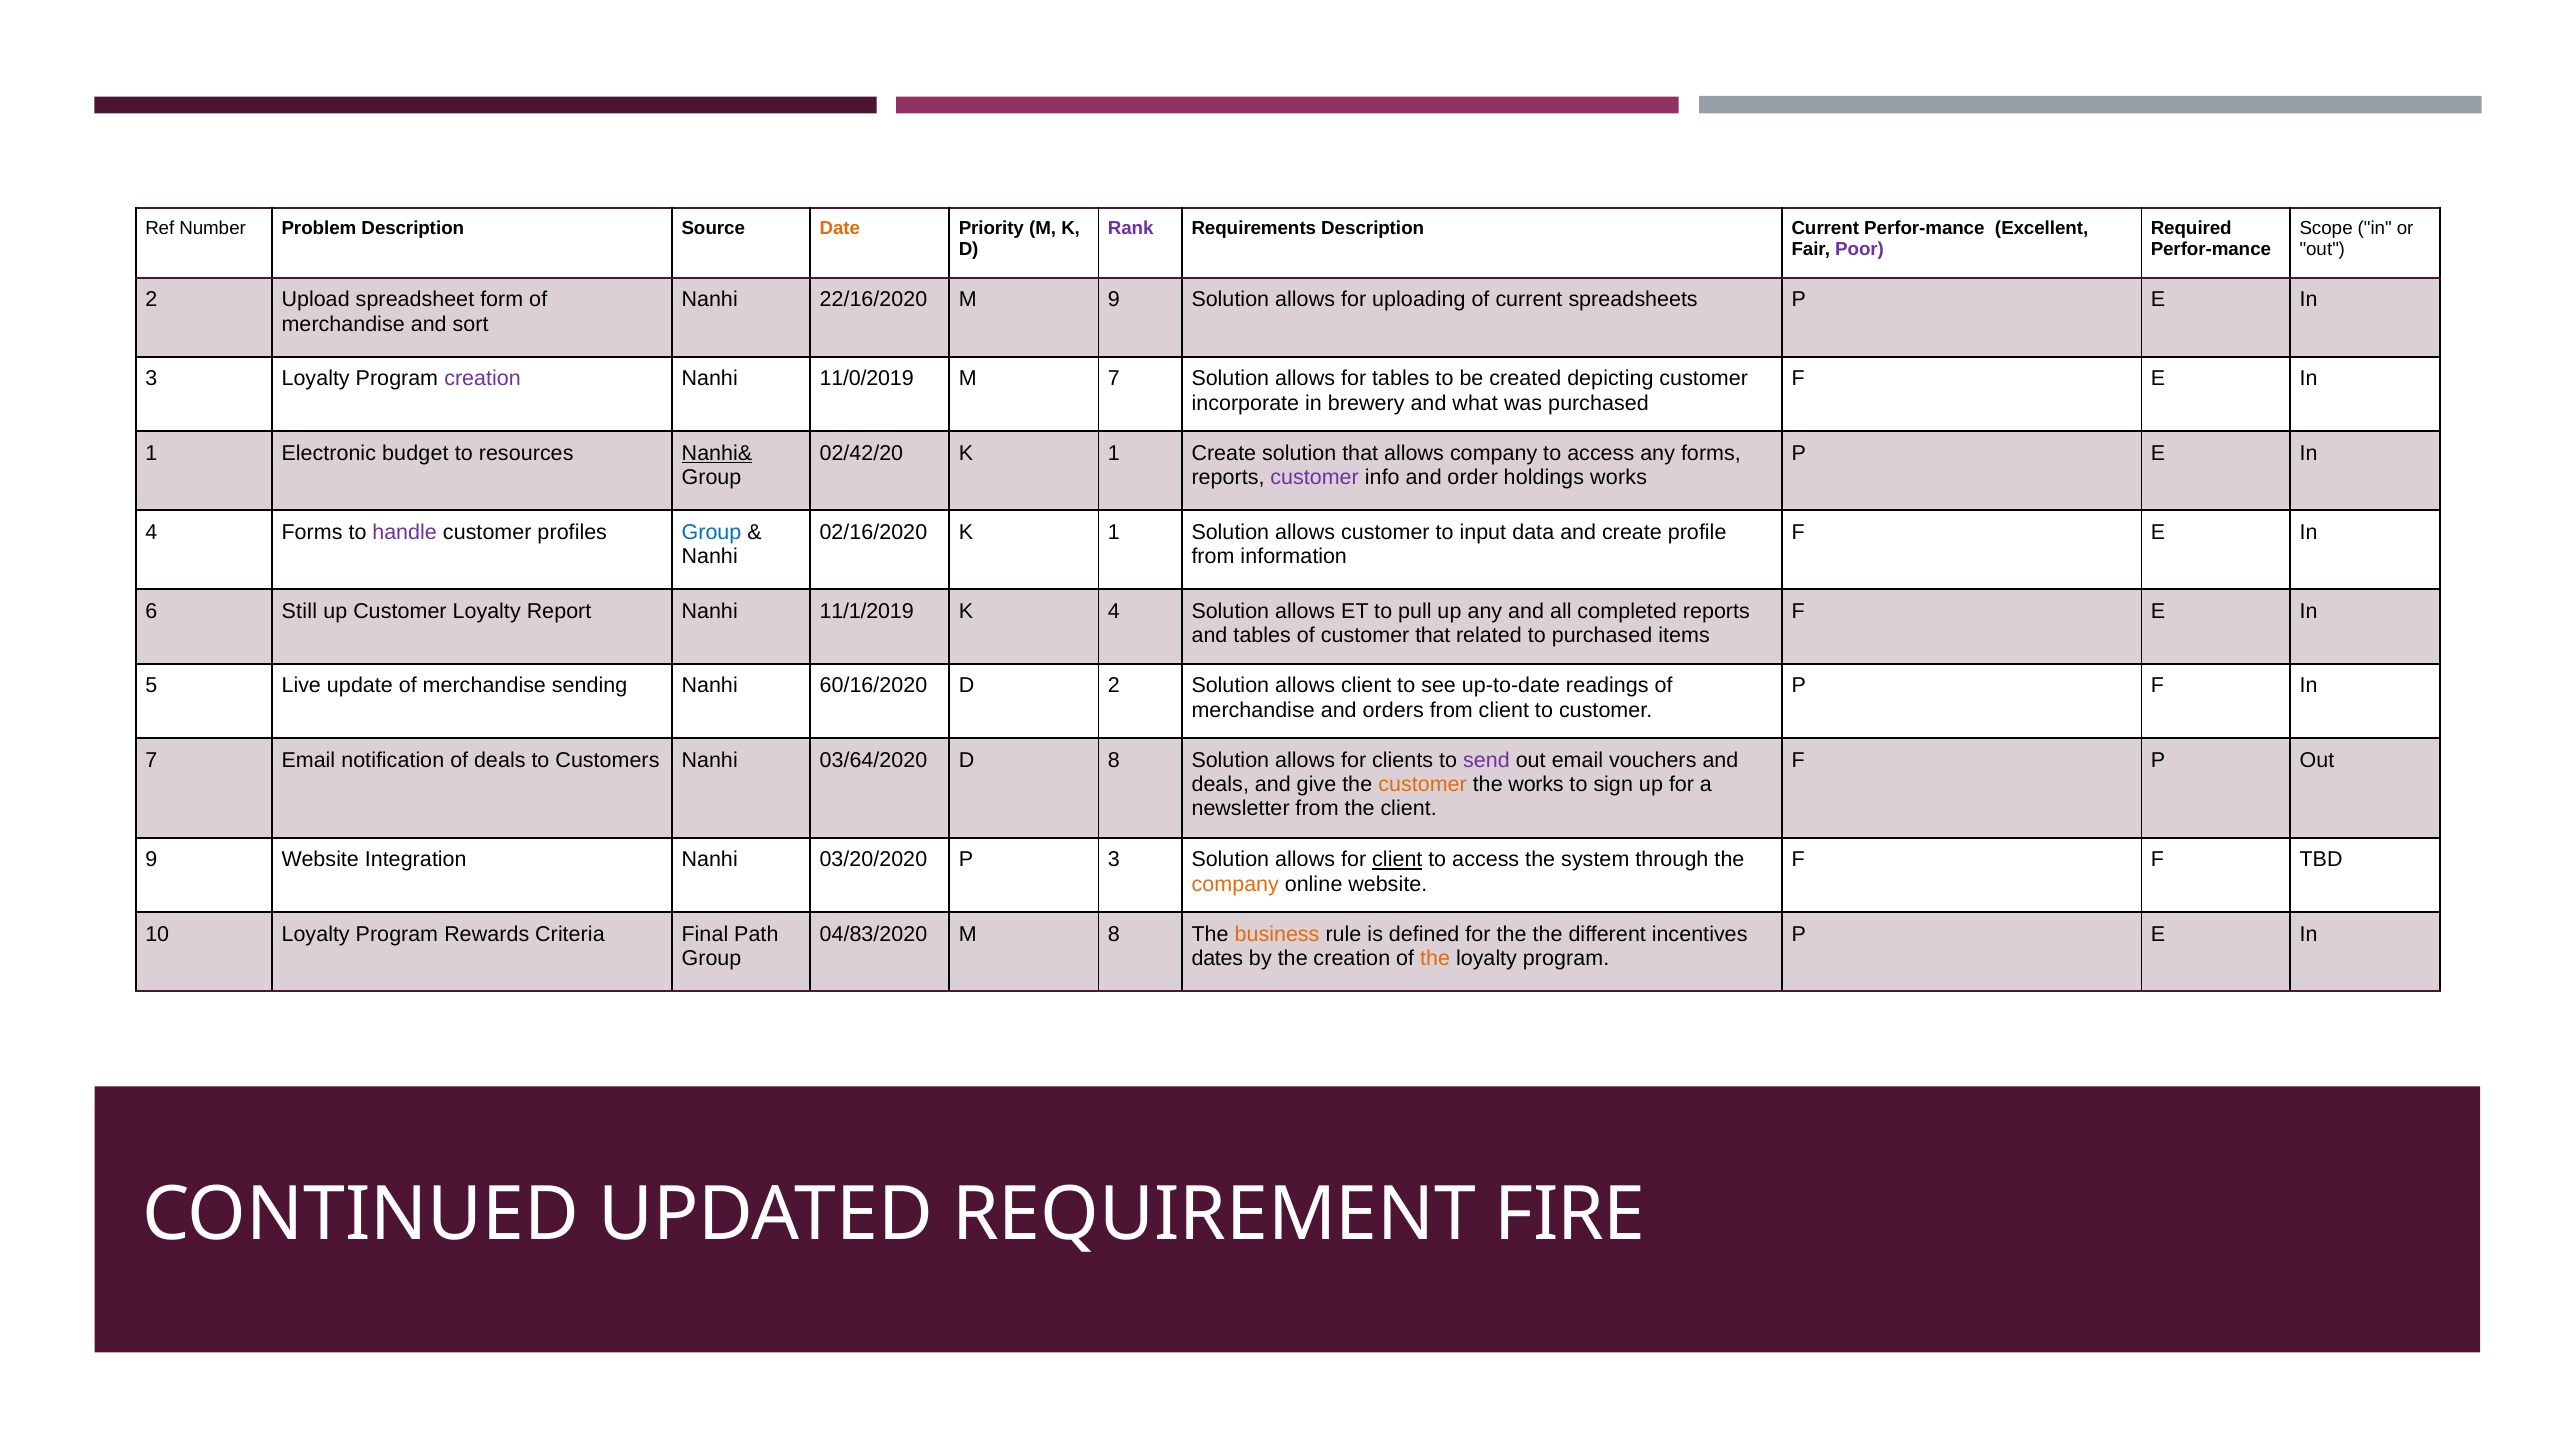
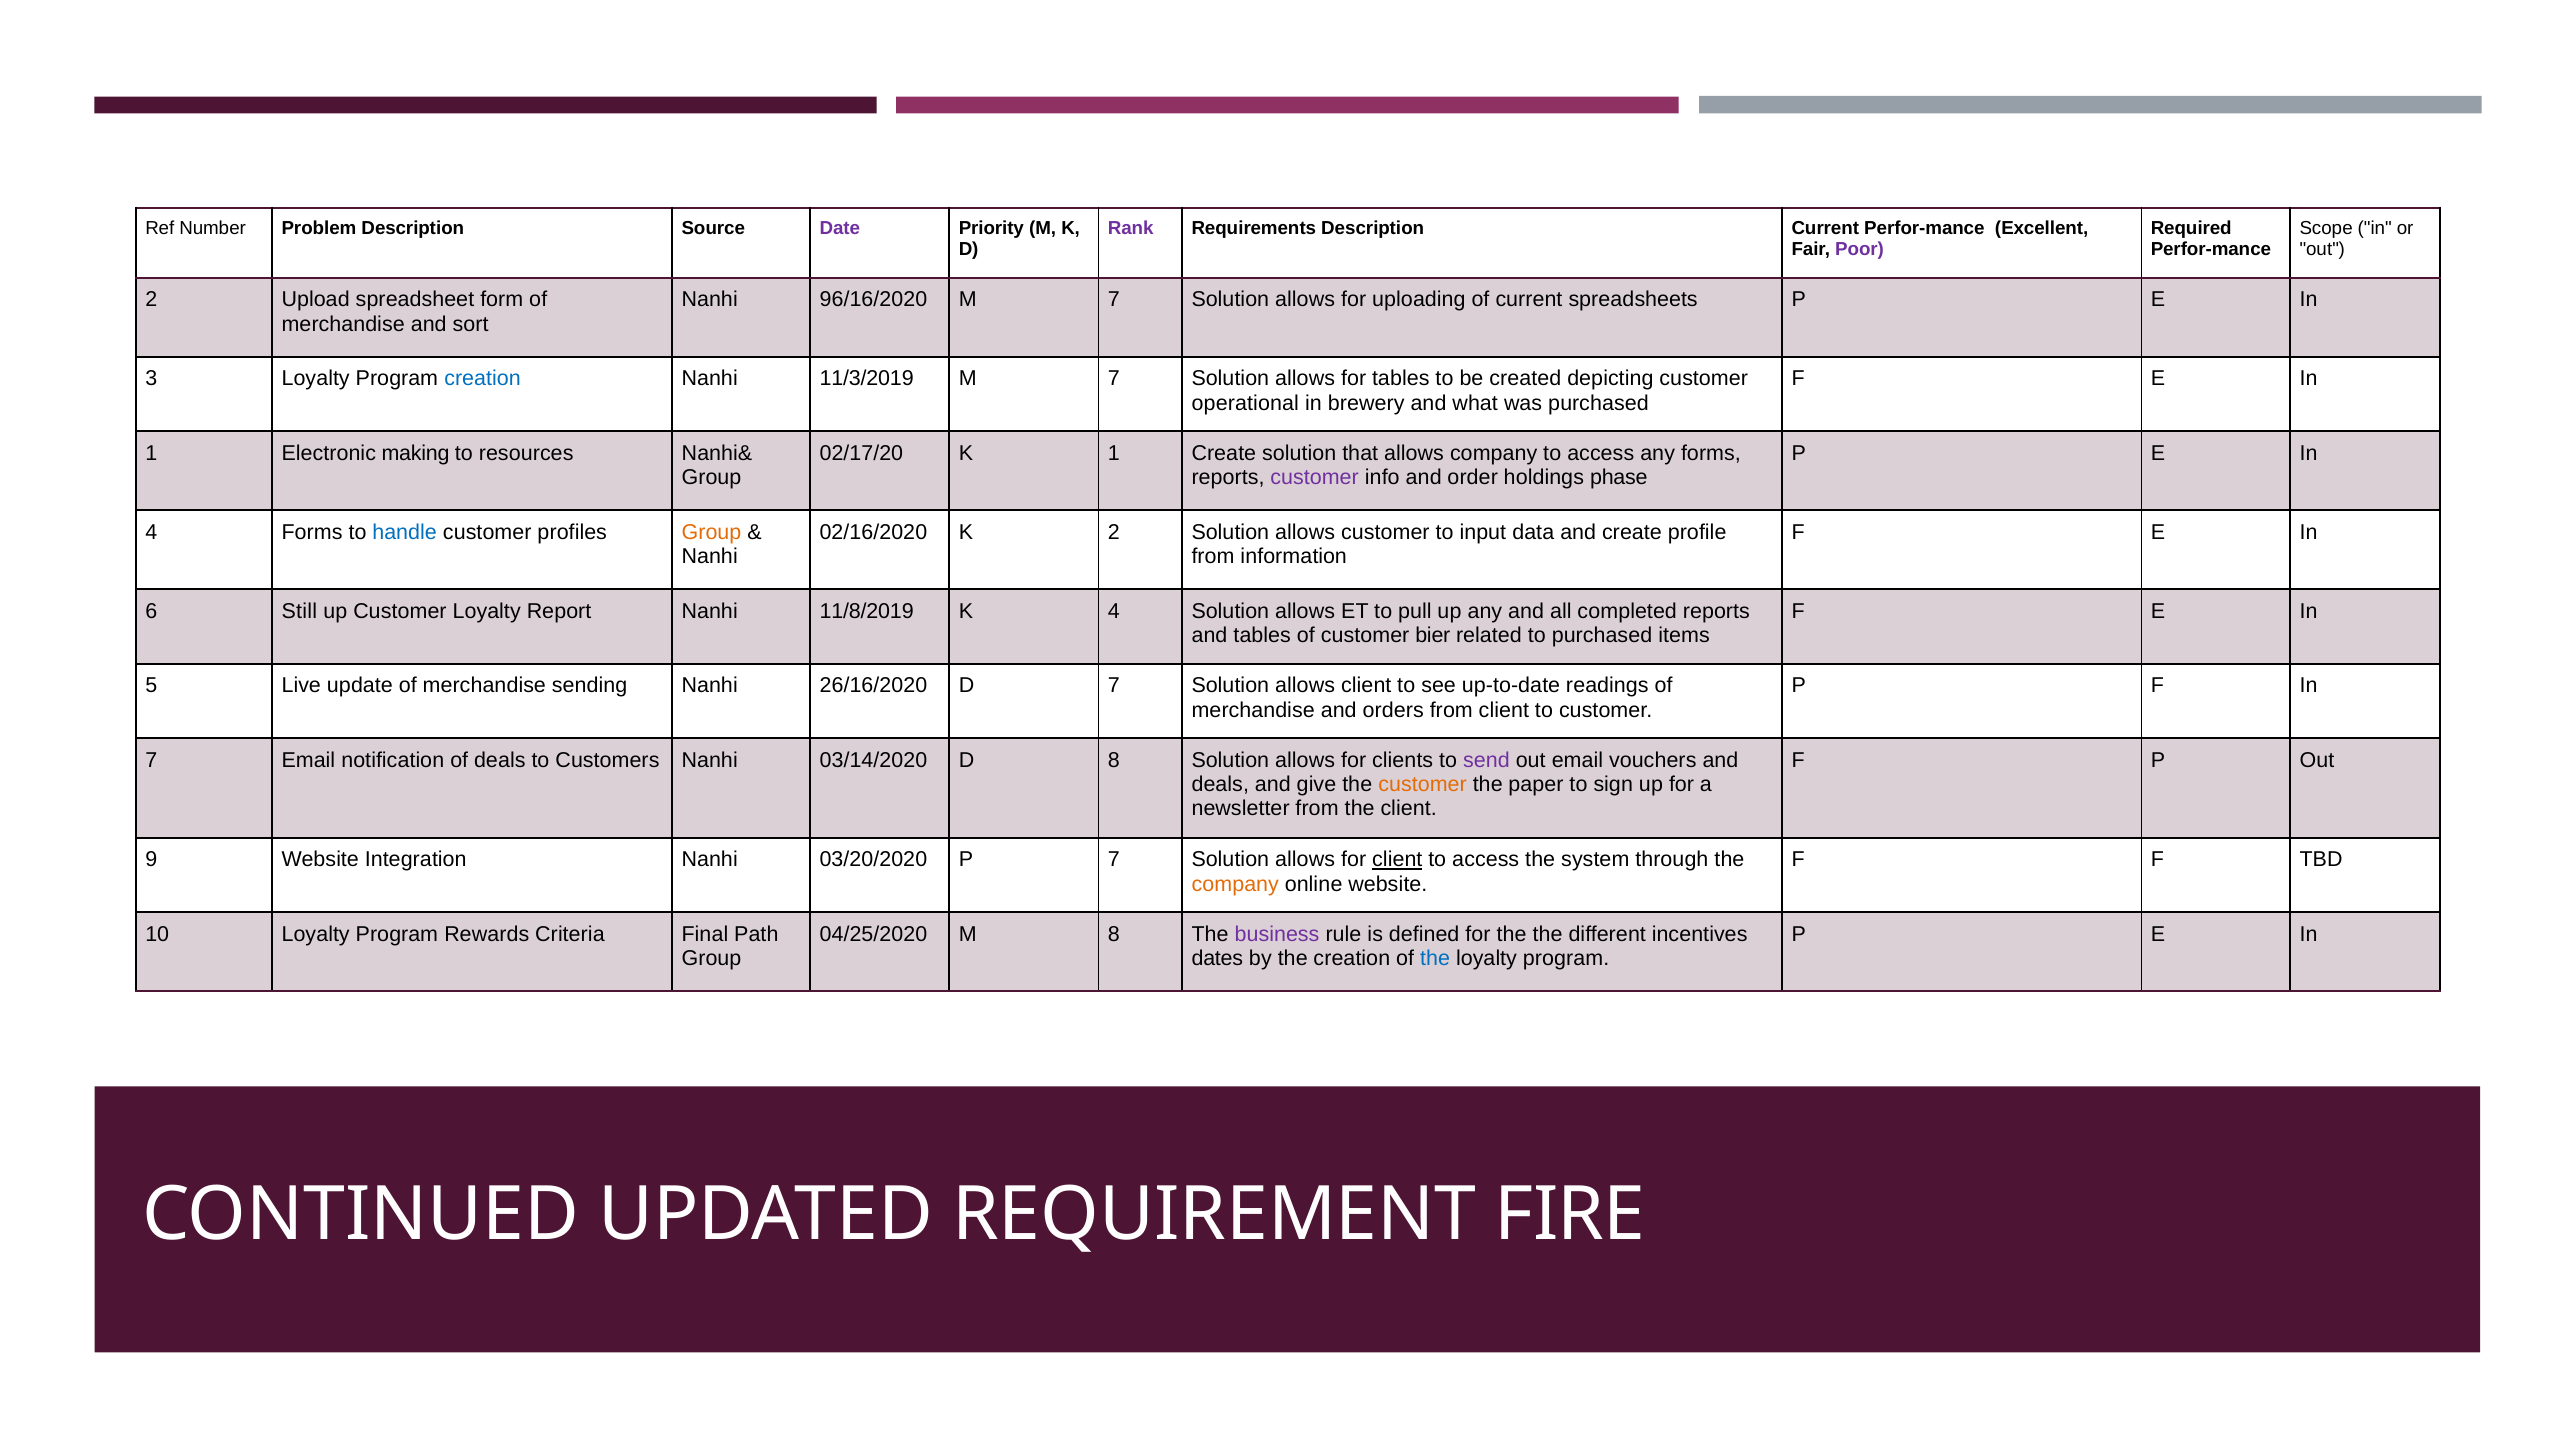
Date colour: orange -> purple
22/16/2020: 22/16/2020 -> 96/16/2020
9 at (1114, 300): 9 -> 7
creation at (483, 379) colour: purple -> blue
11/0/2019: 11/0/2019 -> 11/3/2019
incorporate: incorporate -> operational
budget: budget -> making
Nanhi& underline: present -> none
02/42/20: 02/42/20 -> 02/17/20
holdings works: works -> phase
handle colour: purple -> blue
Group at (712, 532) colour: blue -> orange
02/16/2020 K 1: 1 -> 2
11/1/2019: 11/1/2019 -> 11/8/2019
customer that: that -> bier
60/16/2020: 60/16/2020 -> 26/16/2020
D 2: 2 -> 7
03/64/2020: 03/64/2020 -> 03/14/2020
the works: works -> paper
P 3: 3 -> 7
04/83/2020: 04/83/2020 -> 04/25/2020
business colour: orange -> purple
the at (1435, 958) colour: orange -> blue
